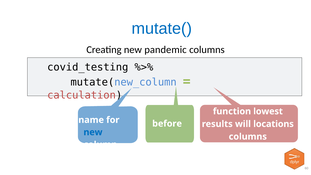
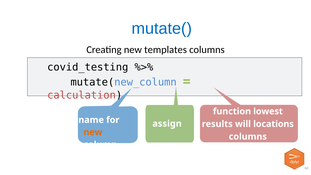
pandemic: pandemic -> templates
before: before -> assign
new at (93, 132) colour: blue -> orange
